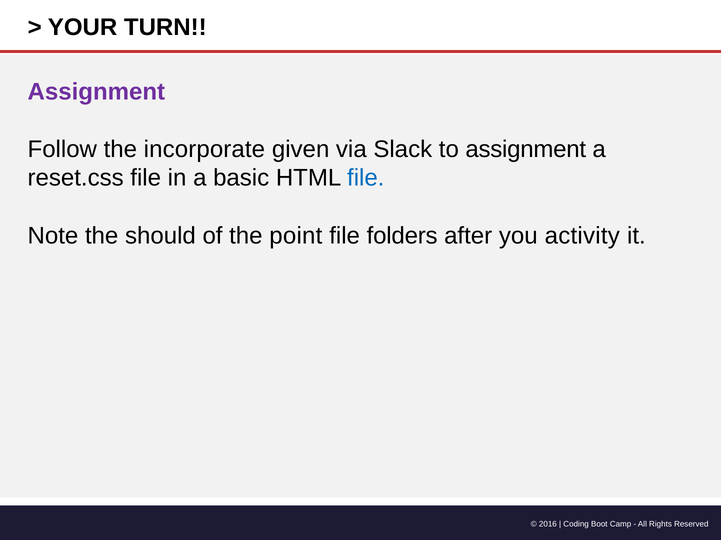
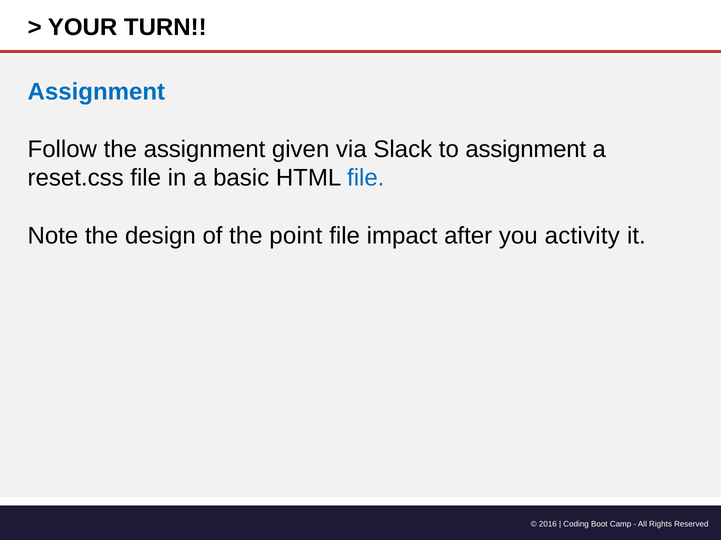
Assignment at (96, 92) colour: purple -> blue
the incorporate: incorporate -> assignment
should: should -> design
folders: folders -> impact
